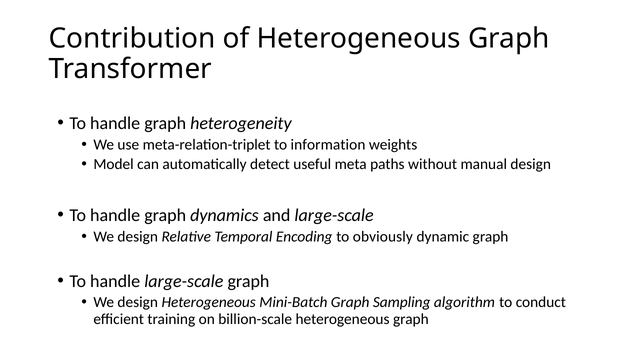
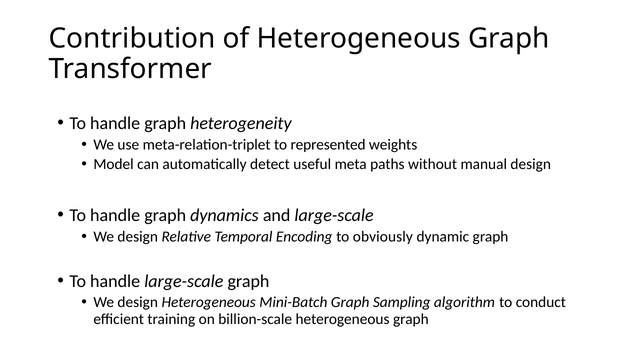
information: information -> represented
